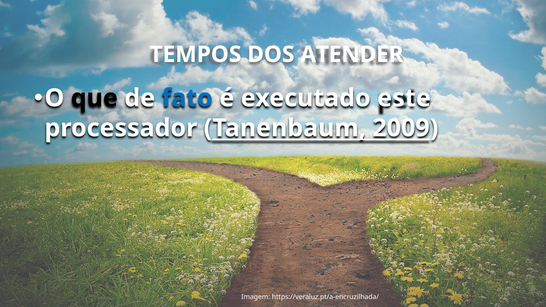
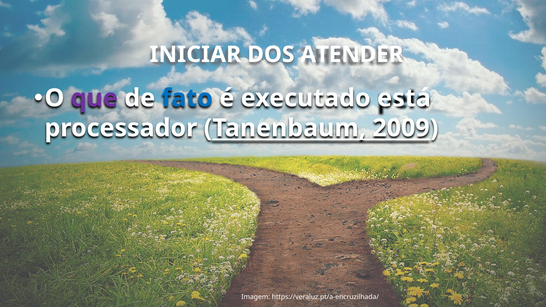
TEMPOS: TEMPOS -> INICIAR
que colour: black -> purple
este: este -> está
